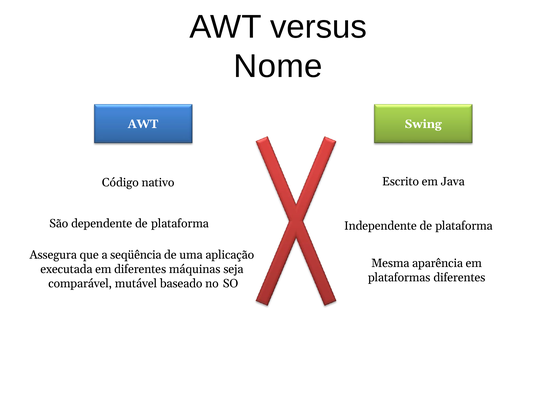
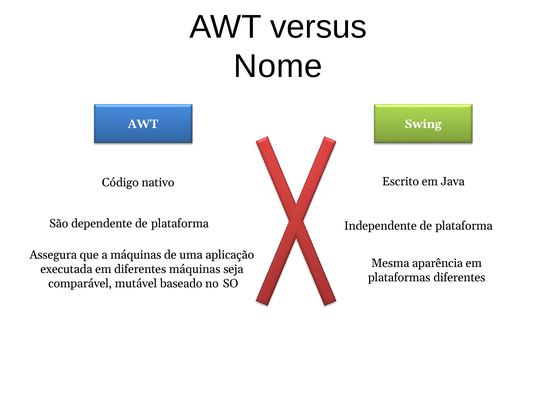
a seqüência: seqüência -> máquinas
